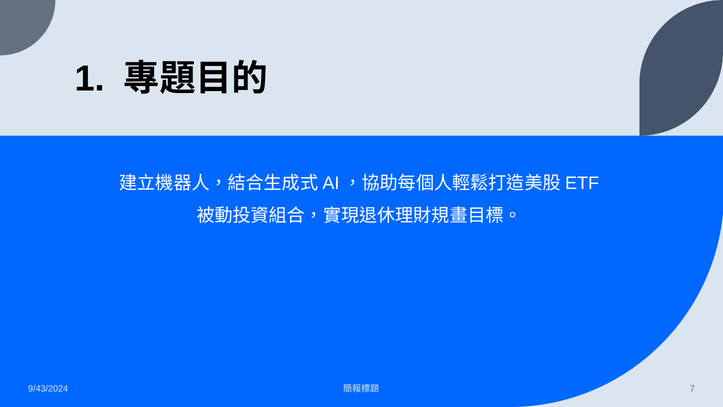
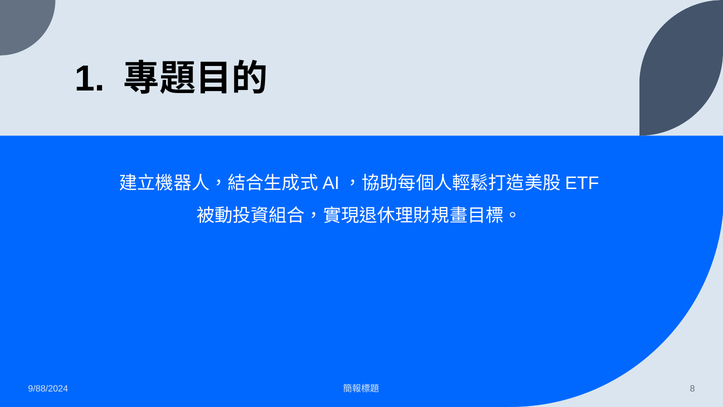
9/43/2024: 9/43/2024 -> 9/88/2024
7: 7 -> 8
